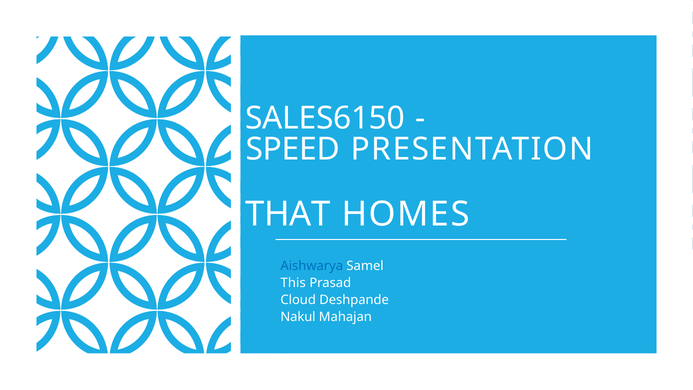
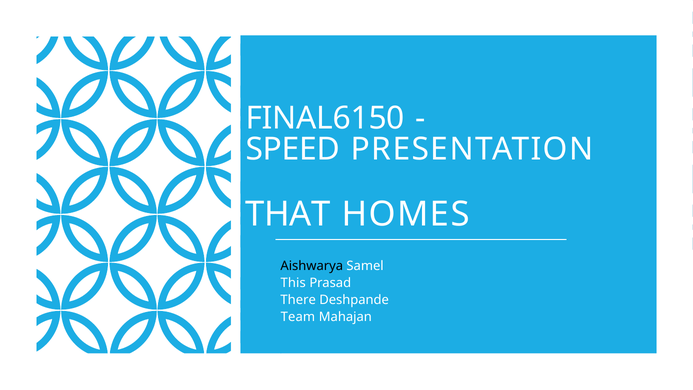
SALES6150: SALES6150 -> FINAL6150
Aishwarya colour: blue -> black
Cloud: Cloud -> There
Nakul: Nakul -> Team
